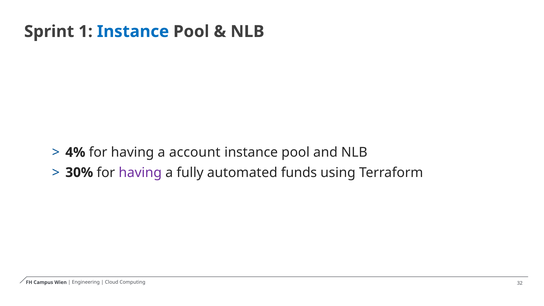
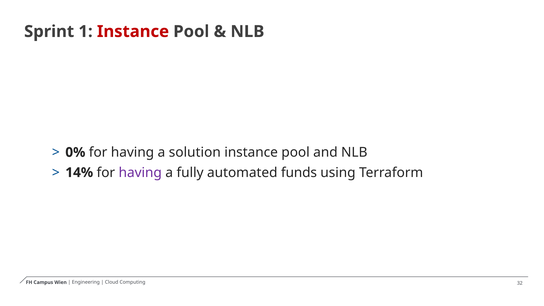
Instance at (133, 32) colour: blue -> red
4%: 4% -> 0%
account: account -> solution
30%: 30% -> 14%
